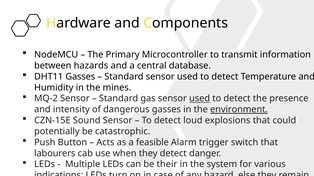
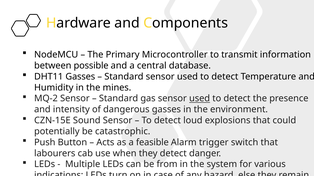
hazards: hazards -> possible
environment underline: present -> none
their: their -> from
